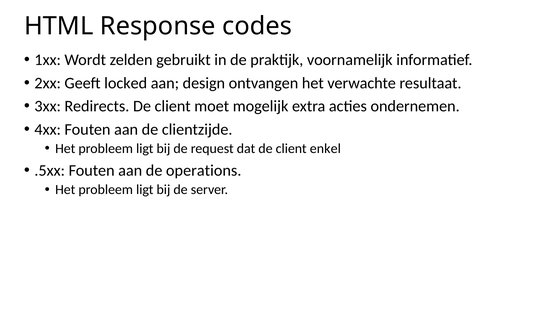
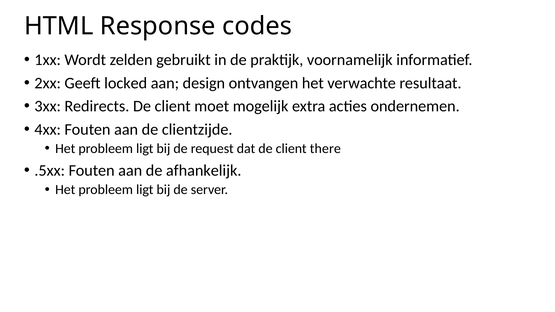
enkel: enkel -> there
operations: operations -> afhankelijk
